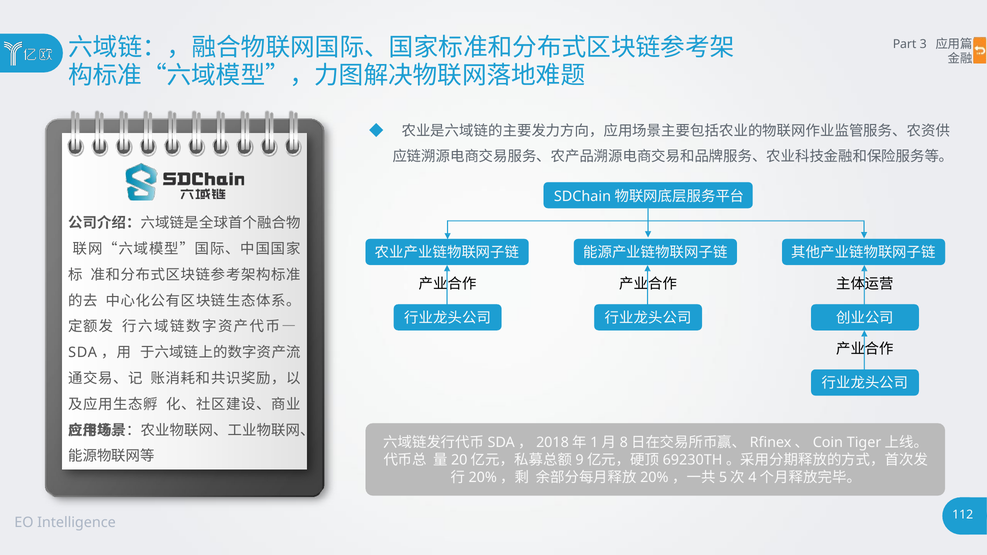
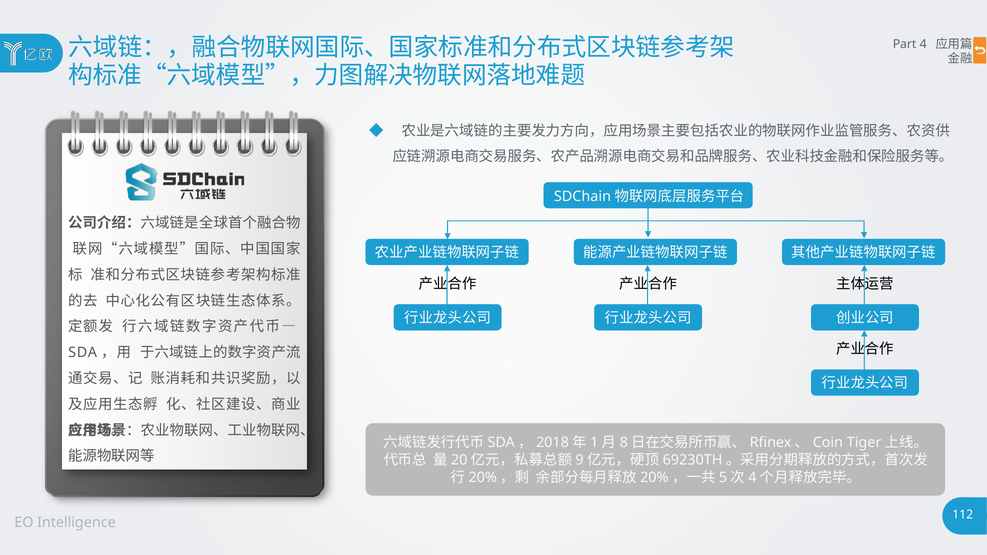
3: 3 -> 4
